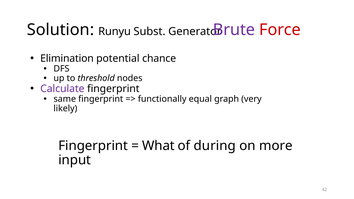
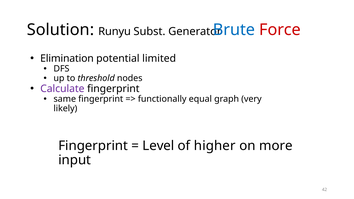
Brute colour: purple -> blue
chance: chance -> limited
What: What -> Level
during: during -> higher
